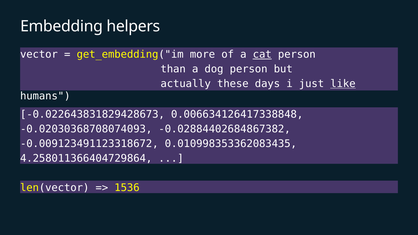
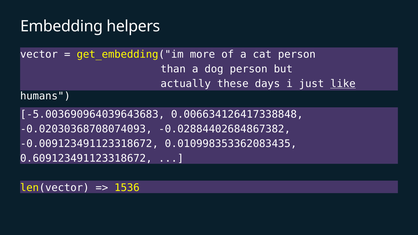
cat underline: present -> none
-0.022643831829428673: -0.022643831829428673 -> -5.003690964039643683
4.258011366404729864: 4.258011366404729864 -> 0.609123491123318672
